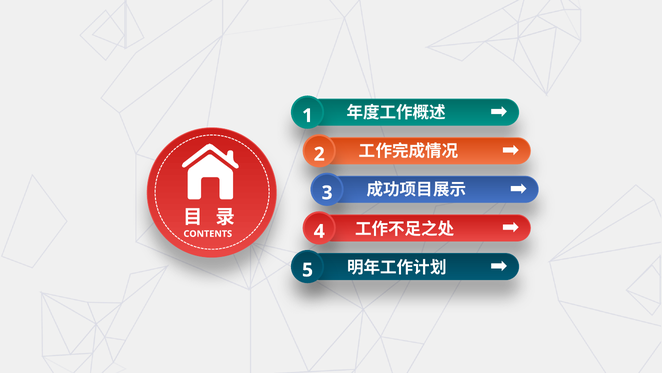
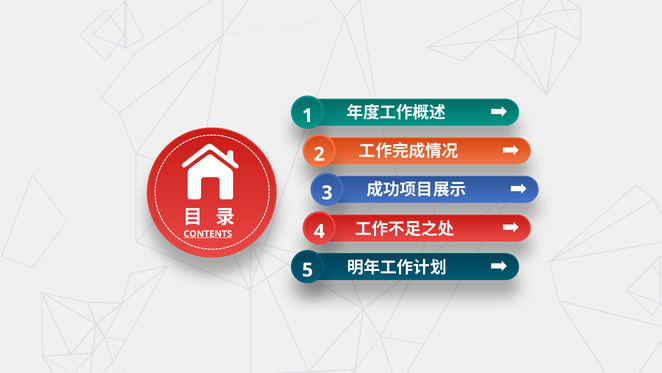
CONTENTS underline: none -> present
